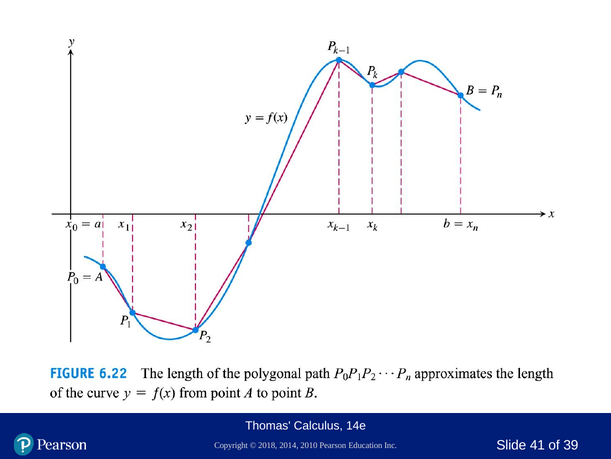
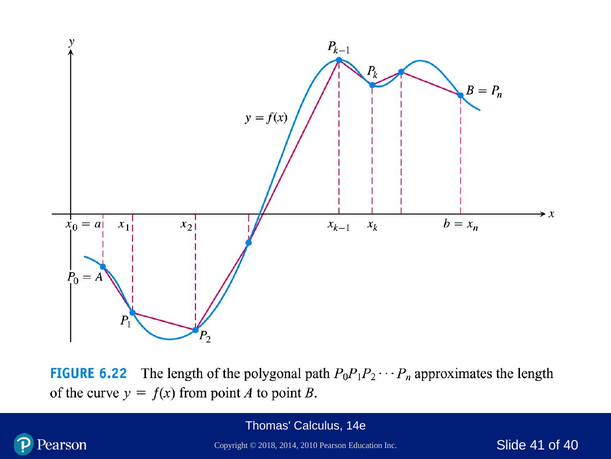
39: 39 -> 40
